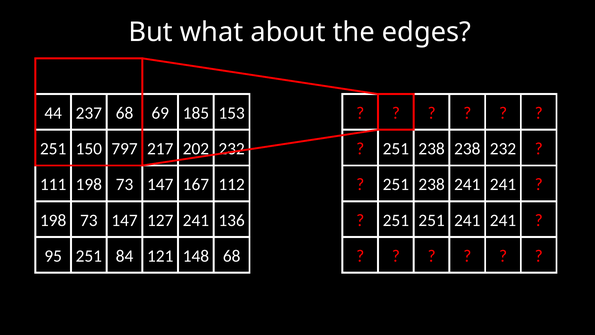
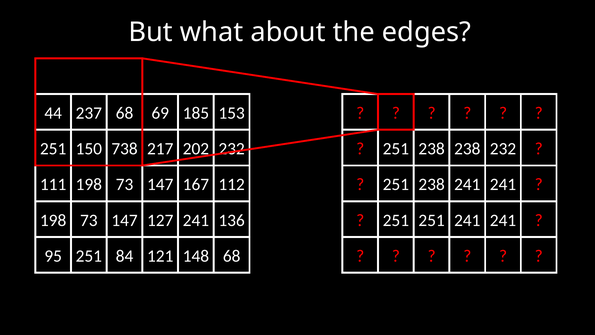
797: 797 -> 738
